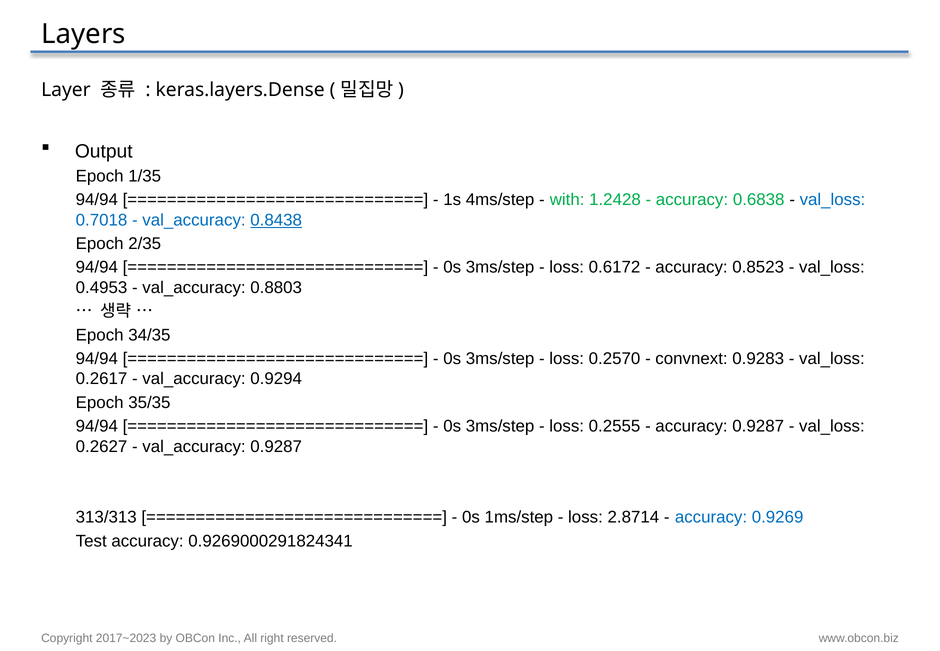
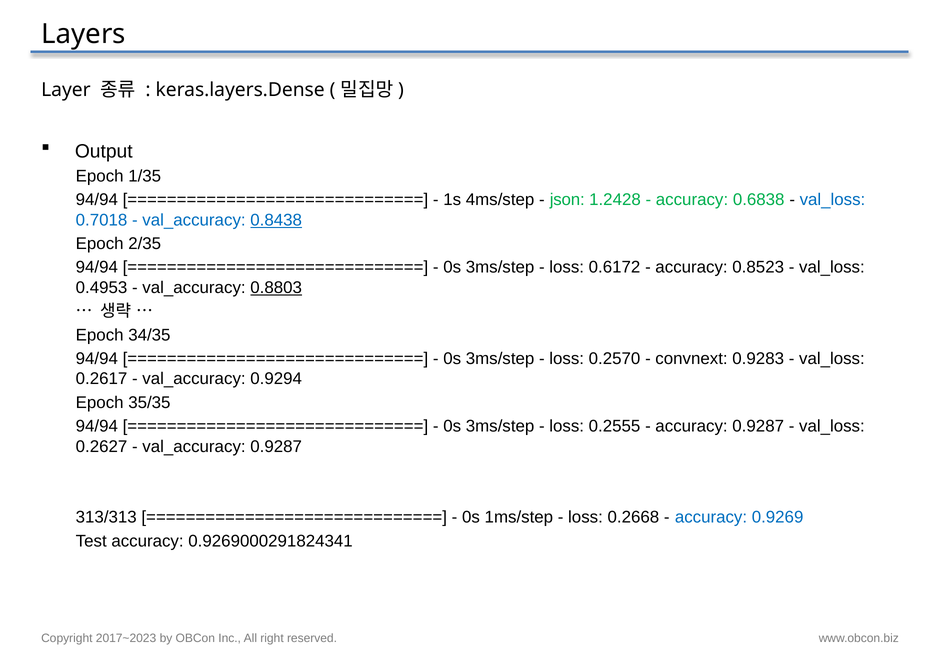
with: with -> json
0.8803 underline: none -> present
2.8714: 2.8714 -> 0.2668
